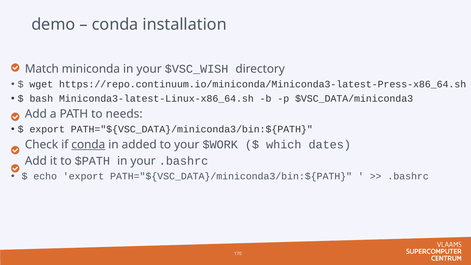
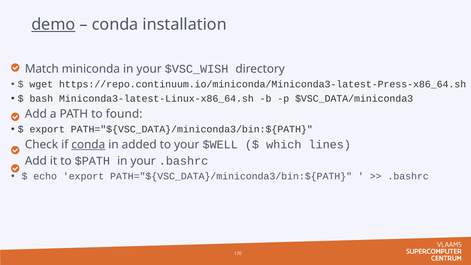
demo underline: none -> present
needs: needs -> found
$WORK: $WORK -> $WELL
dates: dates -> lines
